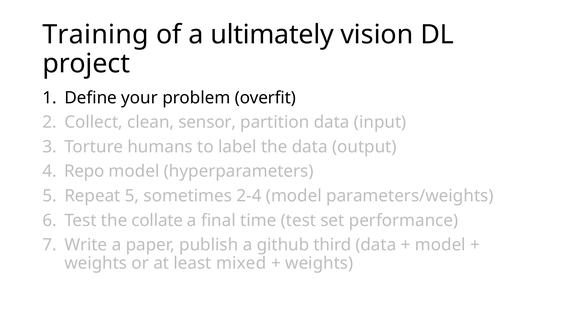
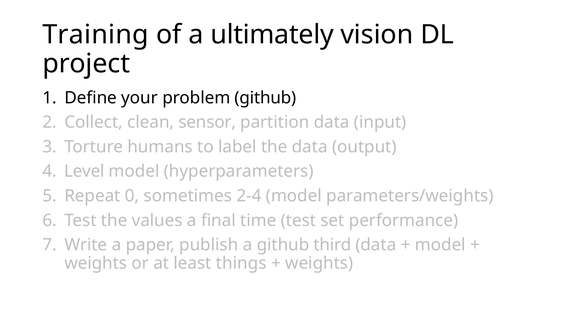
problem overfit: overfit -> github
Repo: Repo -> Level
Repeat 5: 5 -> 0
collate: collate -> values
mixed: mixed -> things
